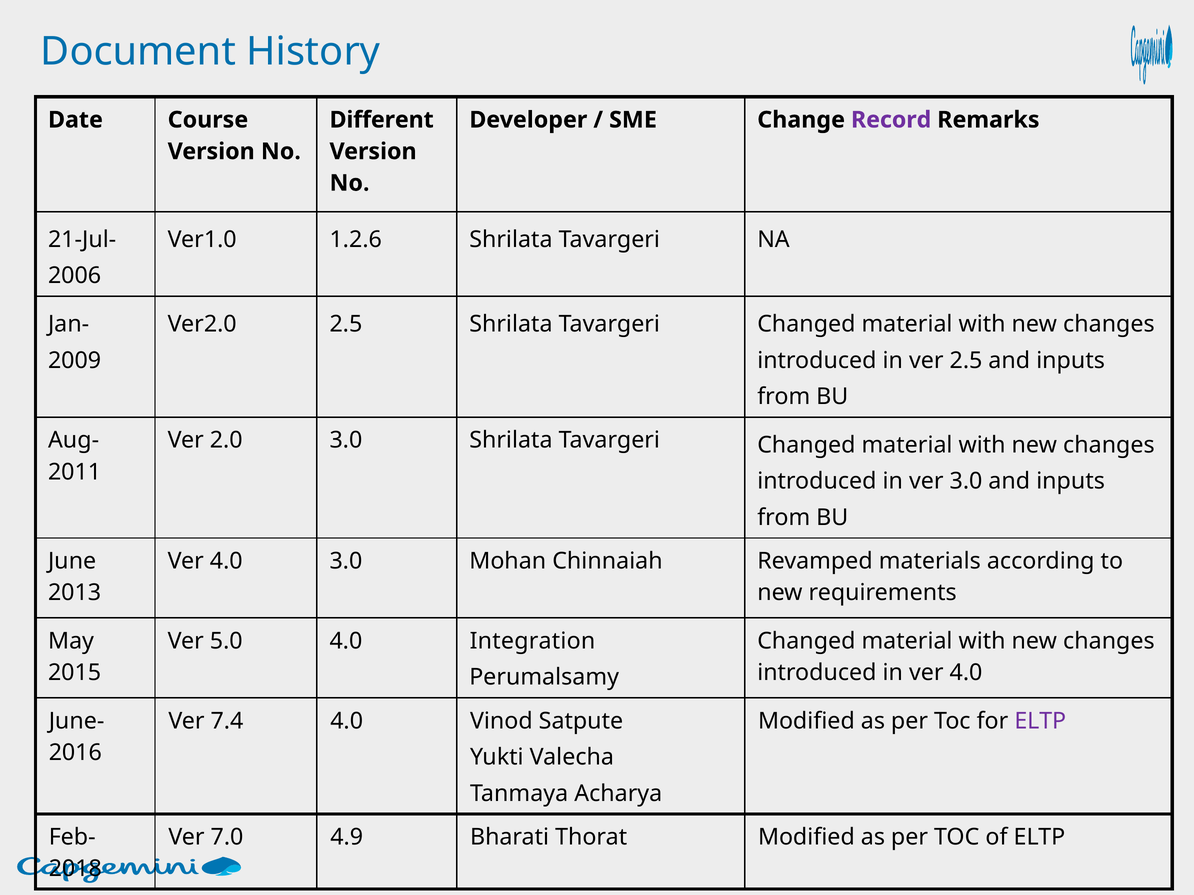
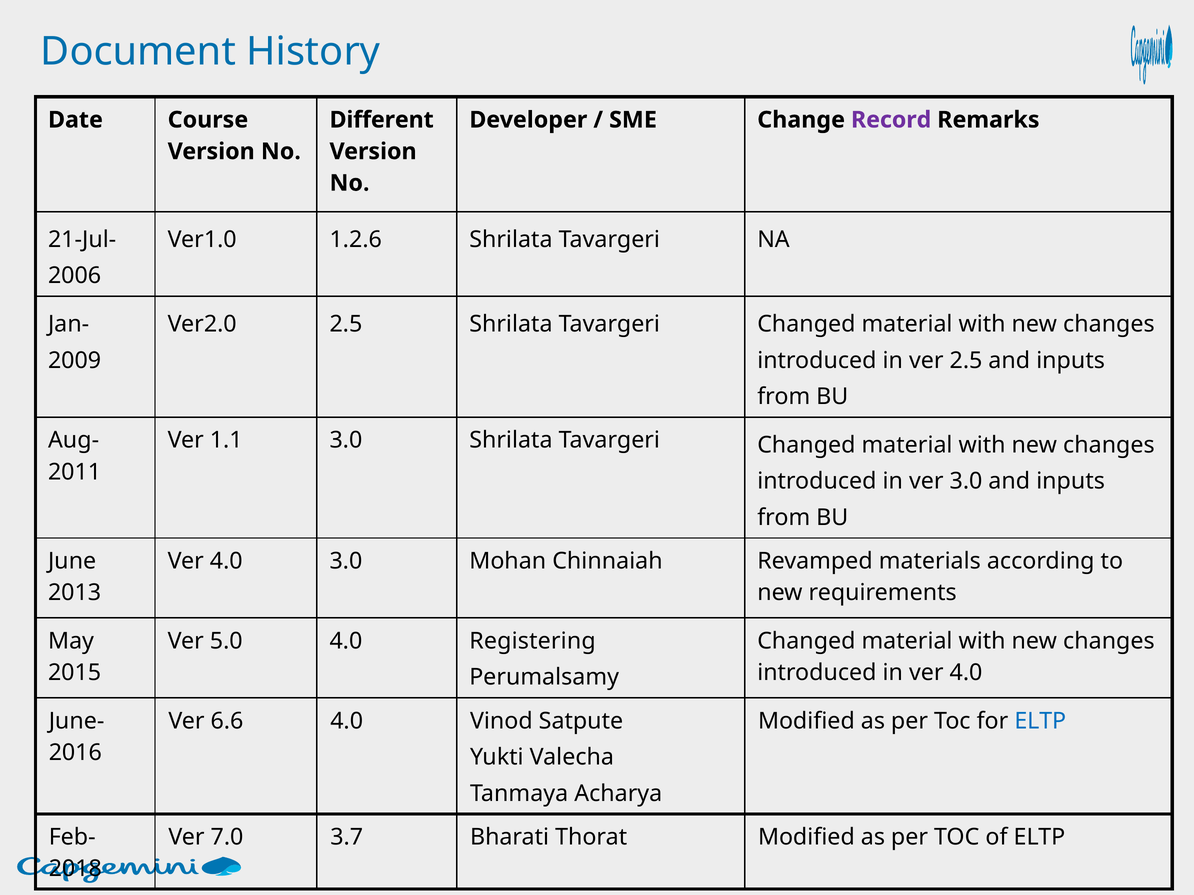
2.0: 2.0 -> 1.1
Integration: Integration -> Registering
7.4: 7.4 -> 6.6
ELTP at (1040, 721) colour: purple -> blue
4.9: 4.9 -> 3.7
